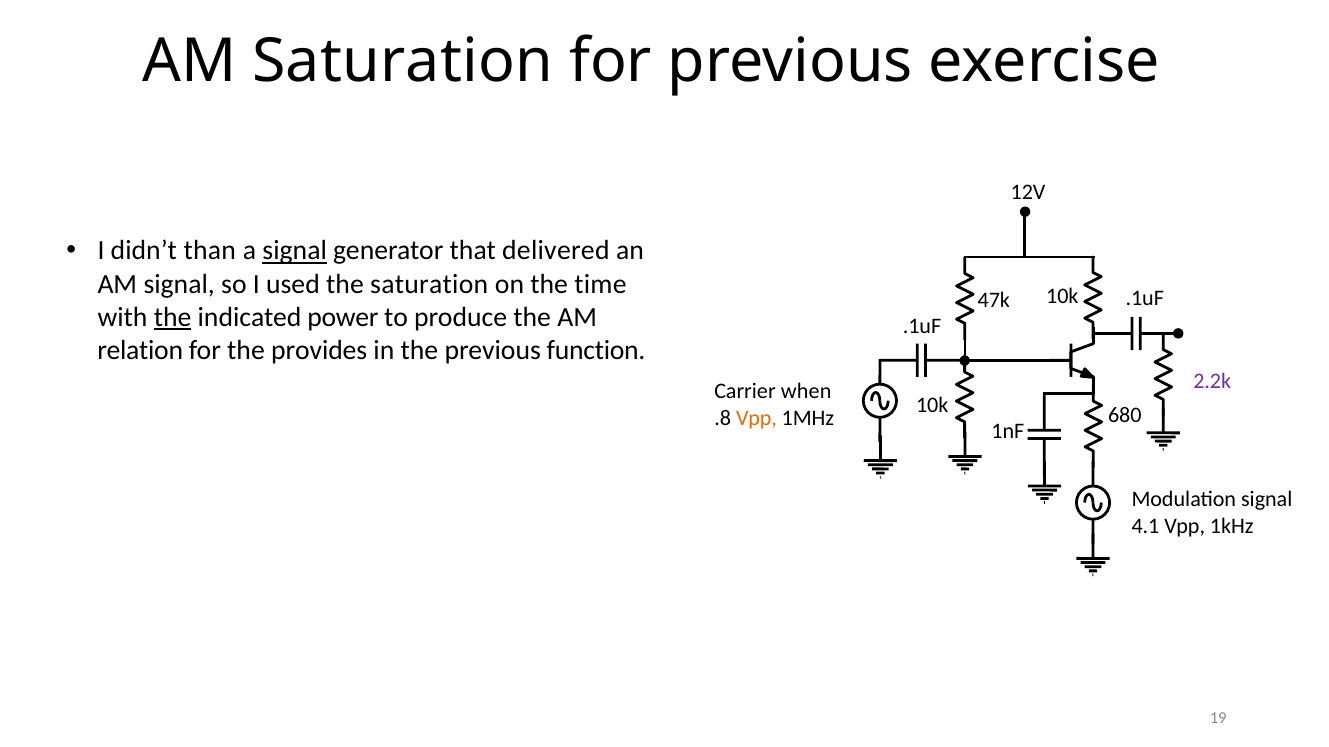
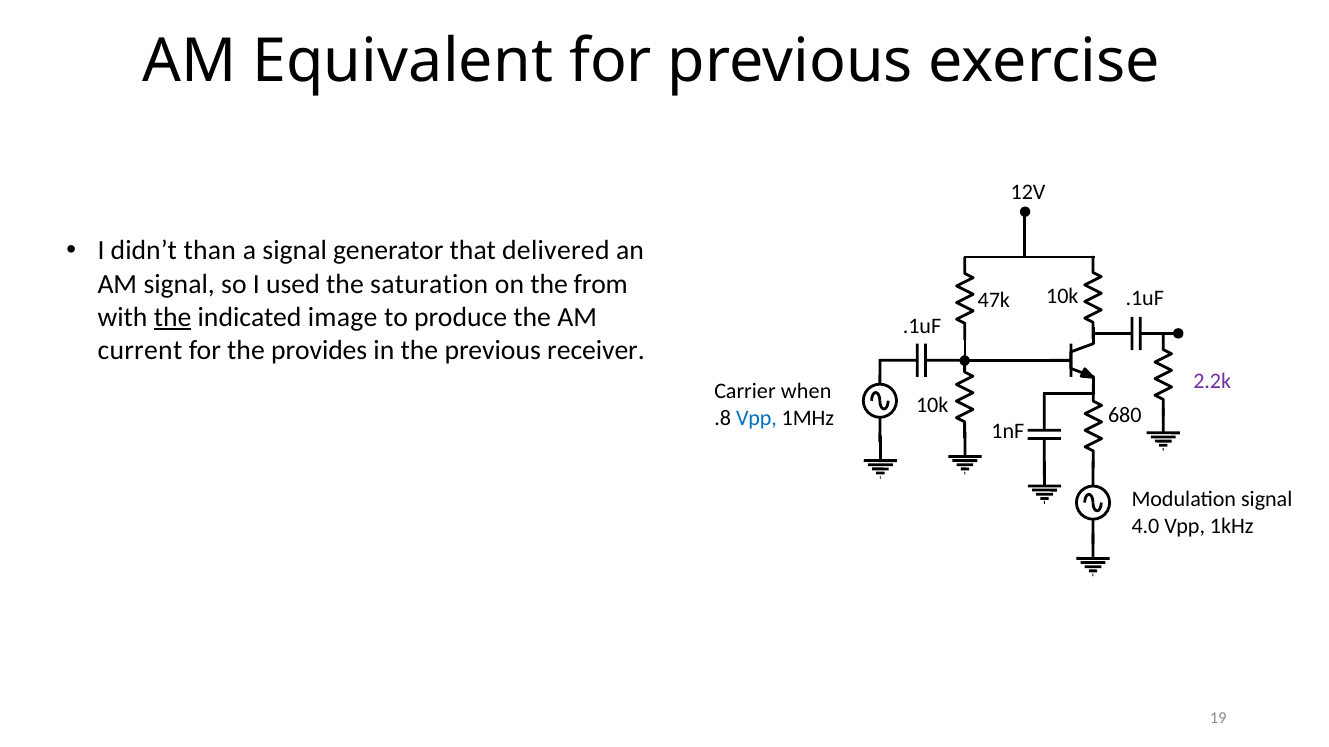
AM Saturation: Saturation -> Equivalent
signal at (295, 251) underline: present -> none
time: time -> from
power: power -> image
relation: relation -> current
function: function -> receiver
Vpp at (756, 418) colour: orange -> blue
4.1: 4.1 -> 4.0
